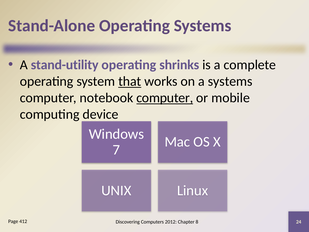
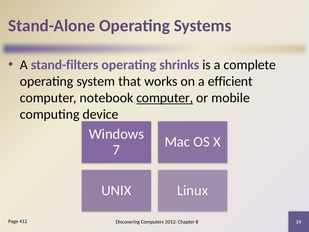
stand-utility: stand-utility -> stand-filters
that underline: present -> none
a systems: systems -> efficient
